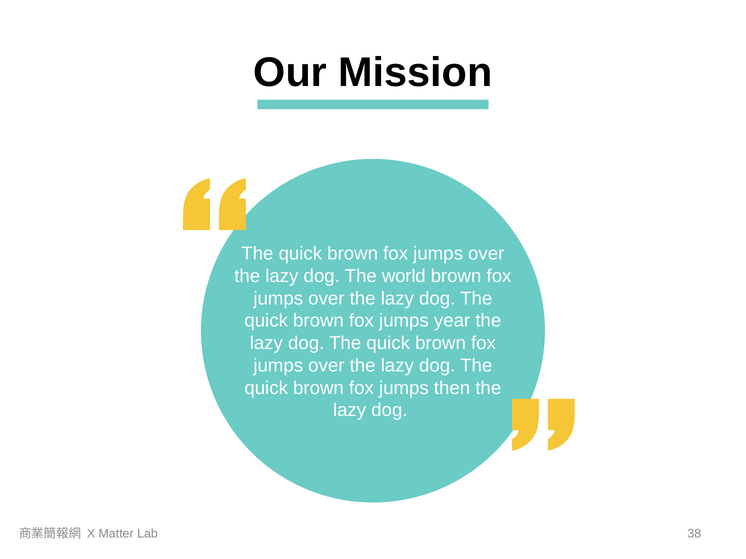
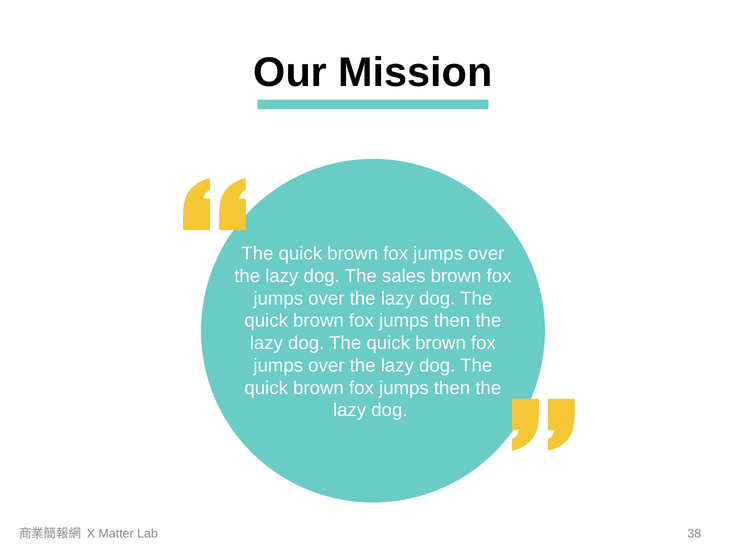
world: world -> sales
year at (452, 321): year -> then
